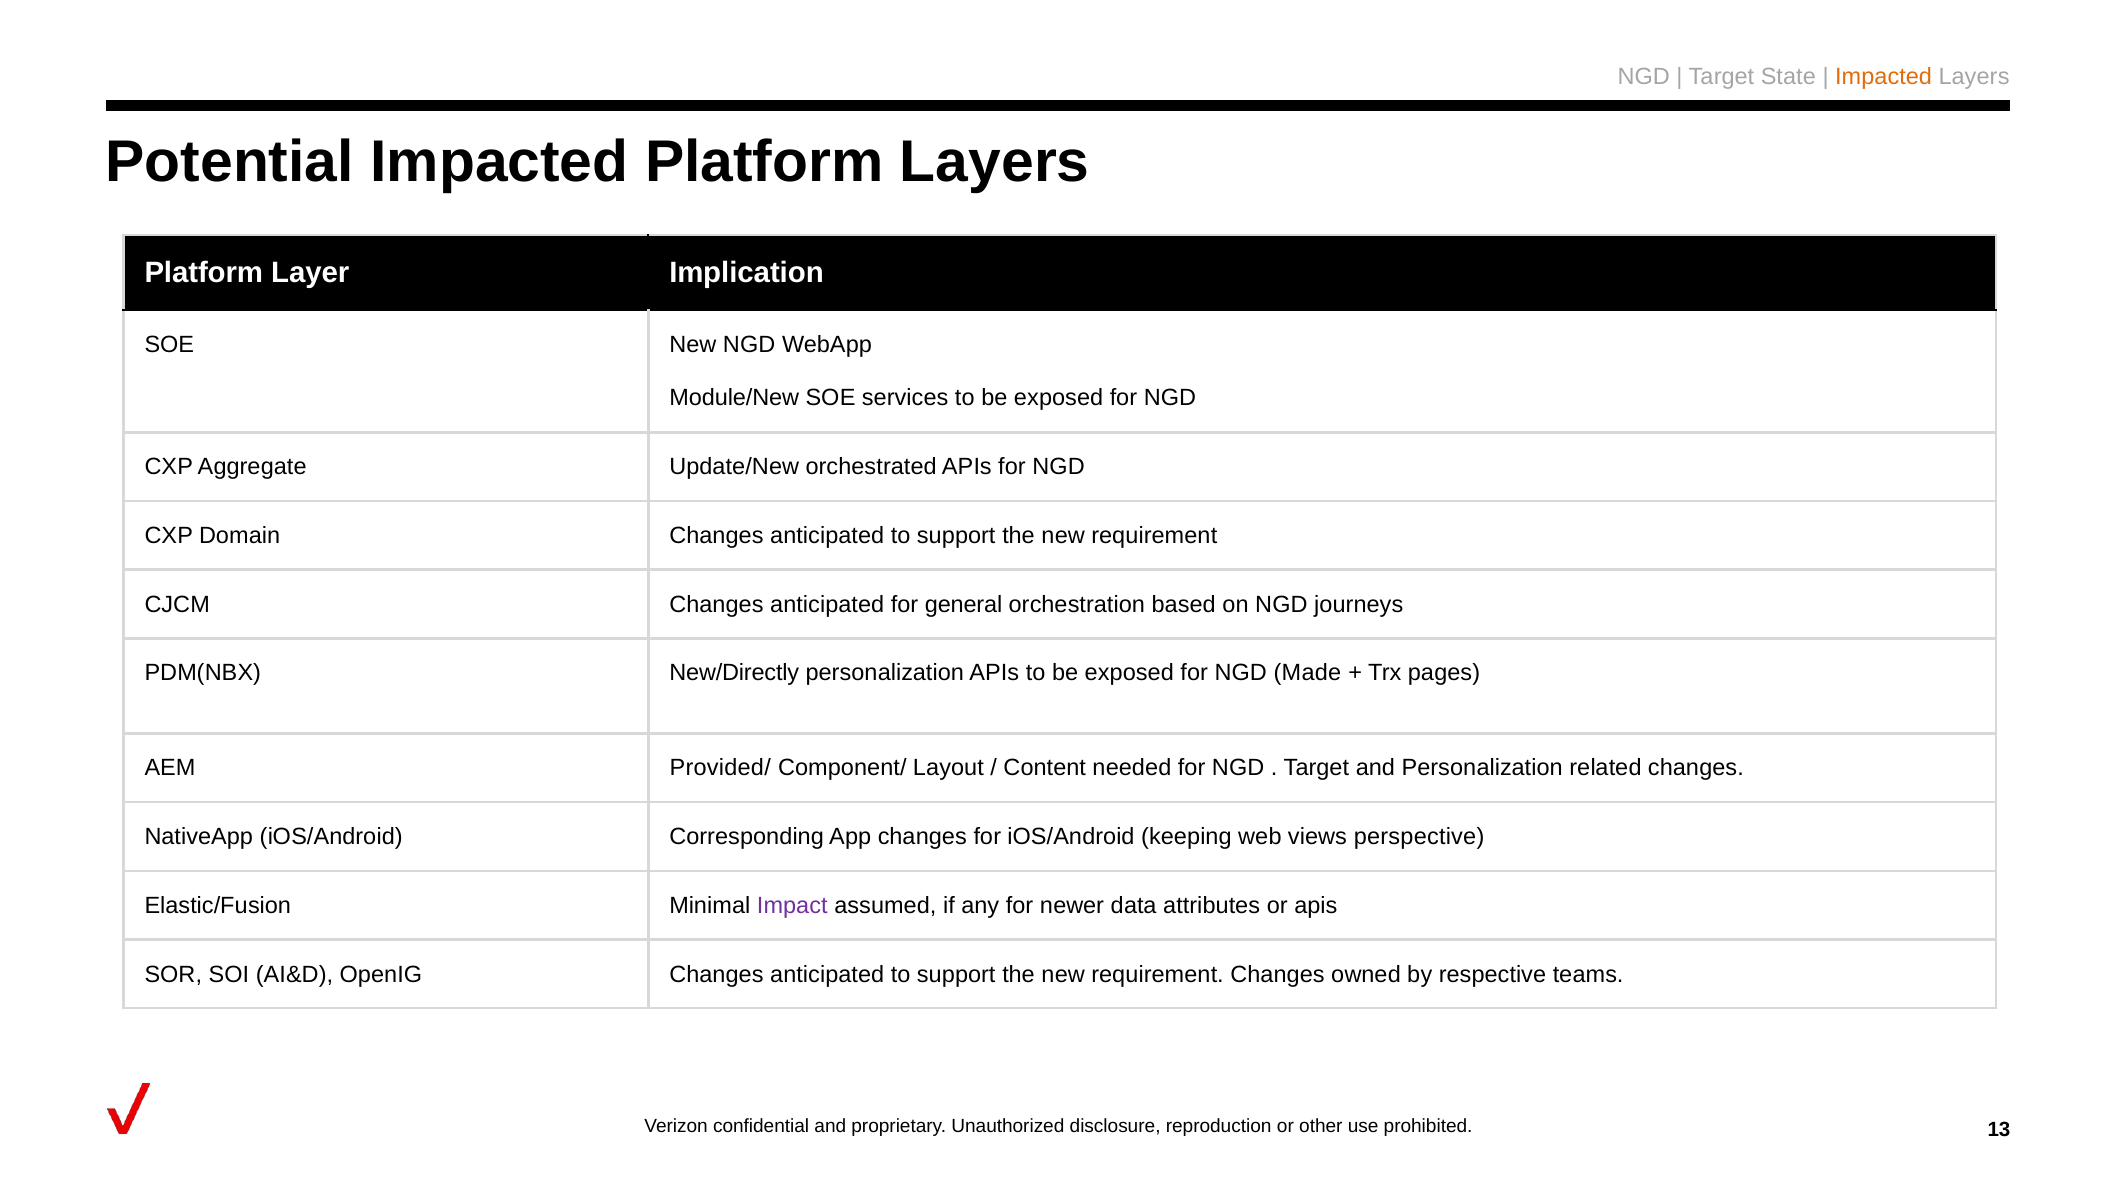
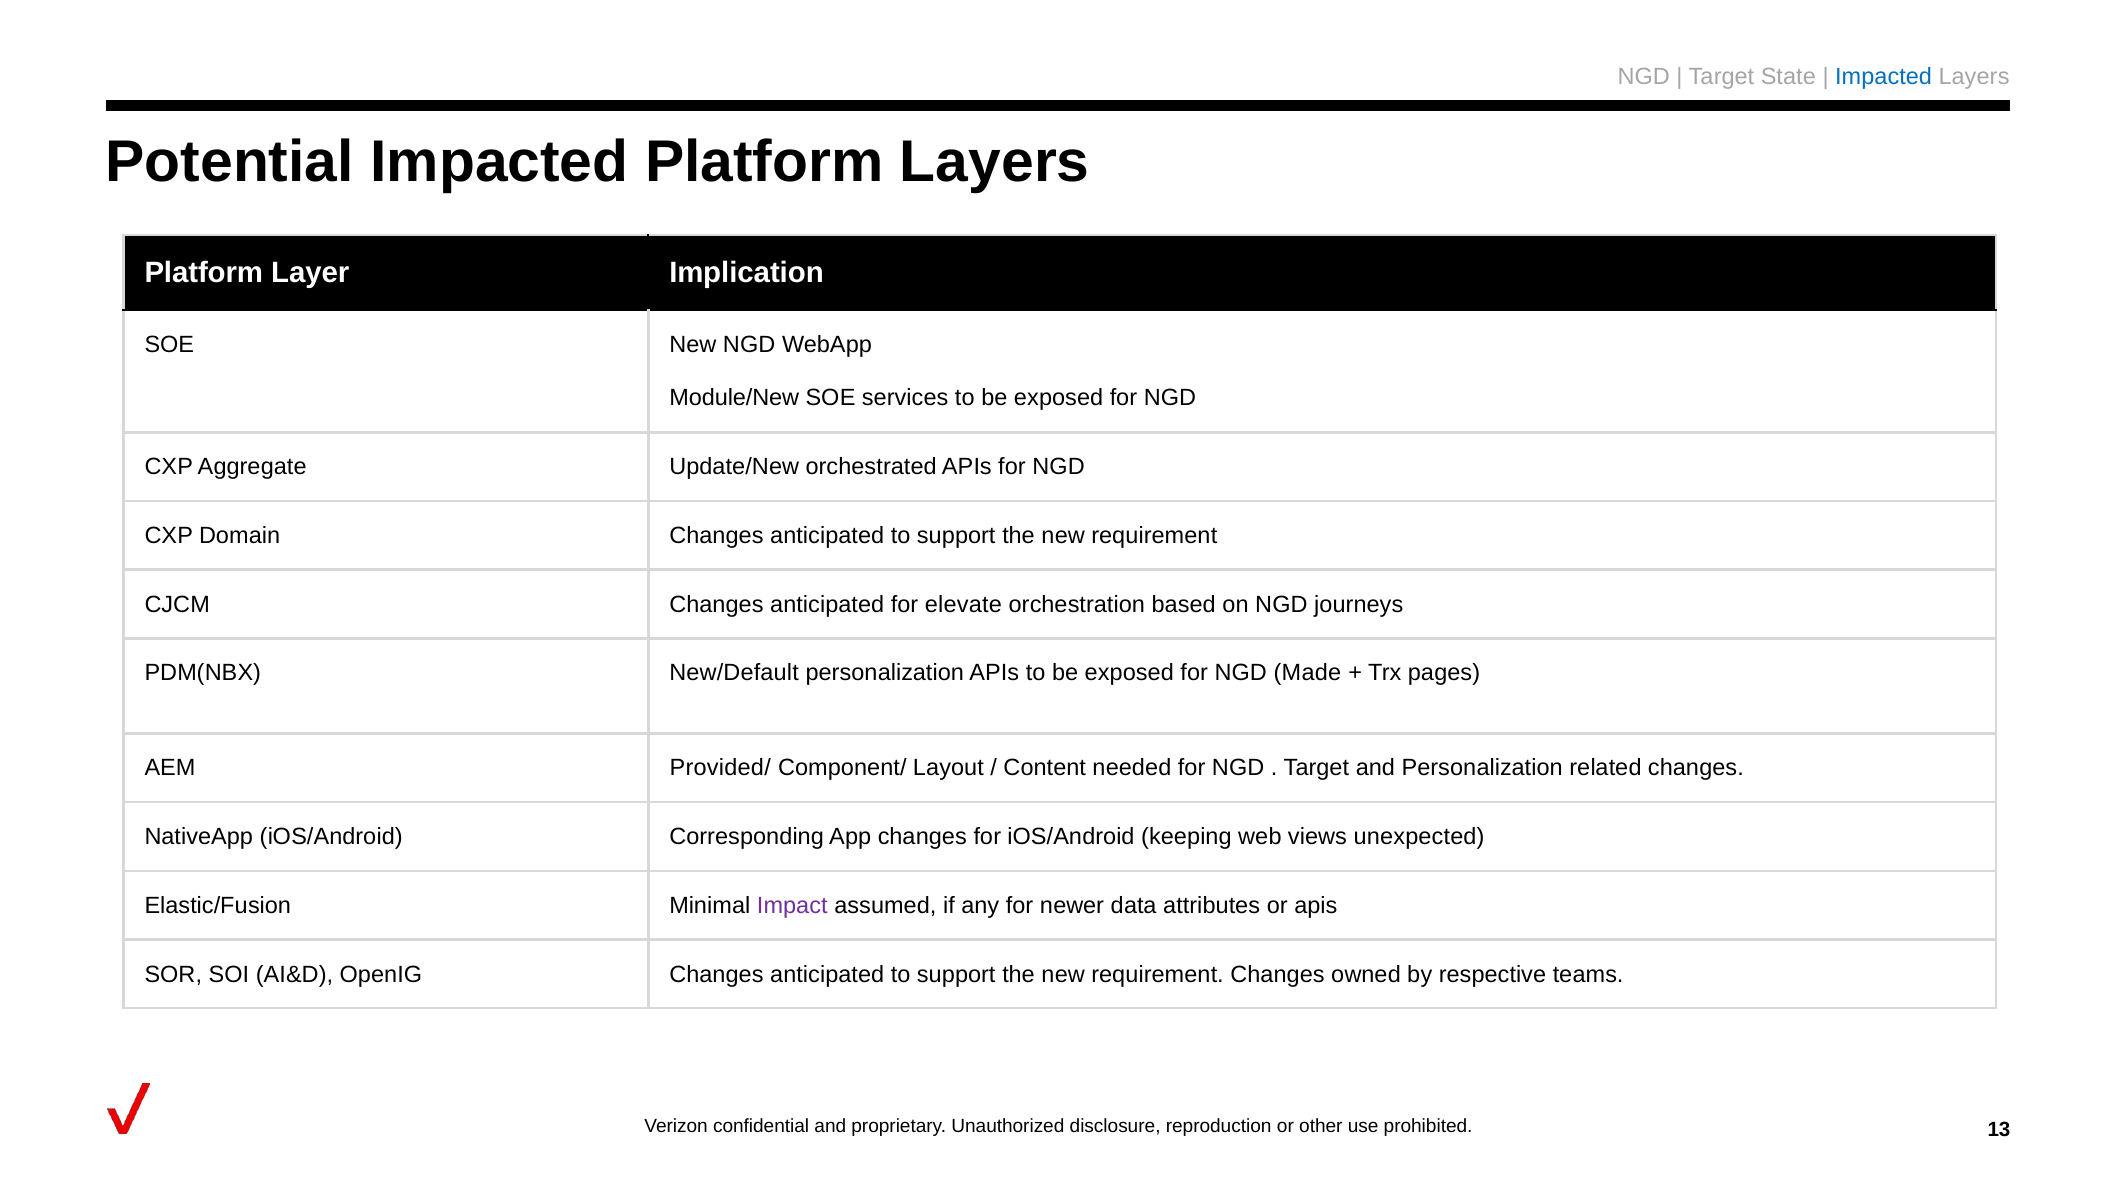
Impacted at (1884, 76) colour: orange -> blue
general: general -> elevate
New/Directly: New/Directly -> New/Default
perspective: perspective -> unexpected
